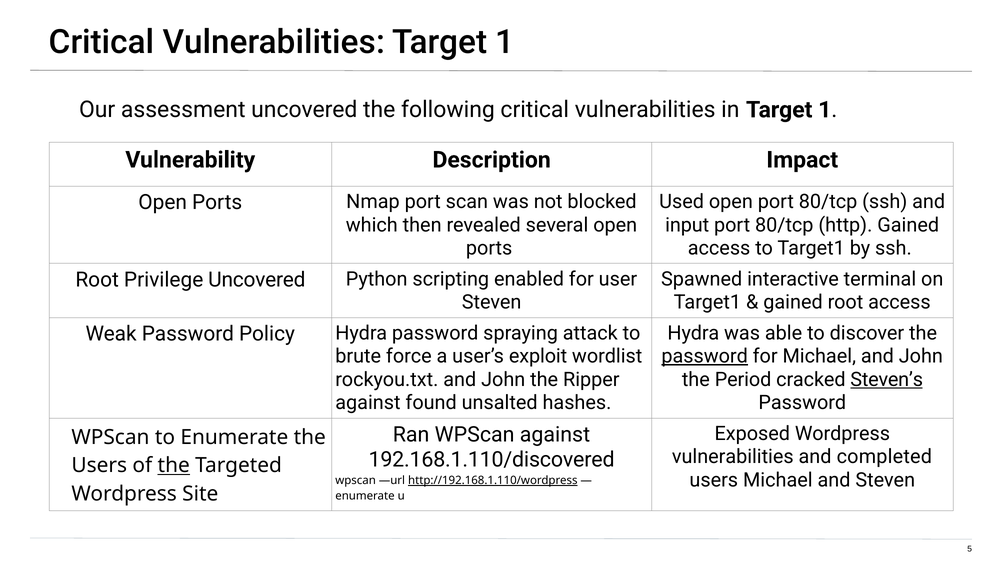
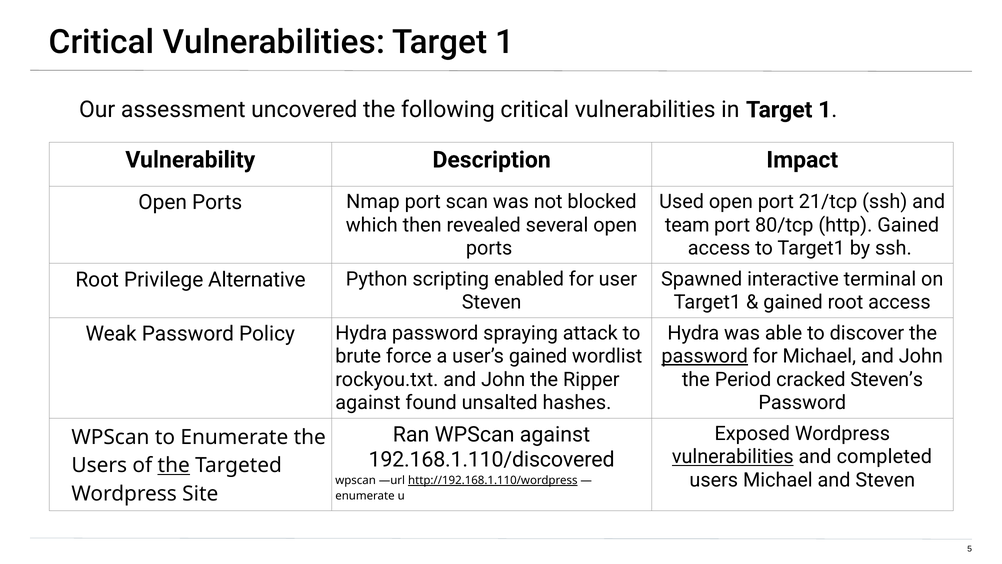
open port 80/tcp: 80/tcp -> 21/tcp
input: input -> team
Privilege Uncovered: Uncovered -> Alternative
user’s exploit: exploit -> gained
Steven’s underline: present -> none
vulnerabilities at (733, 457) underline: none -> present
